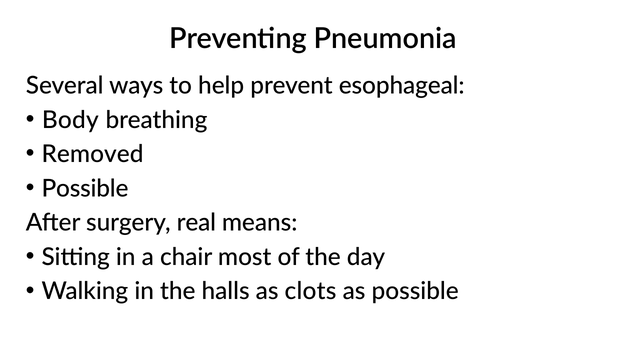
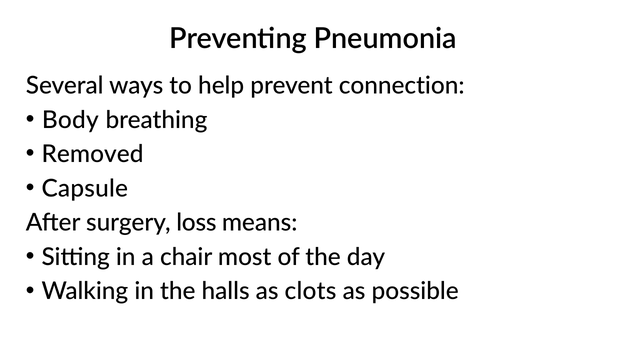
esophageal: esophageal -> connection
Possible at (85, 188): Possible -> Capsule
real: real -> loss
